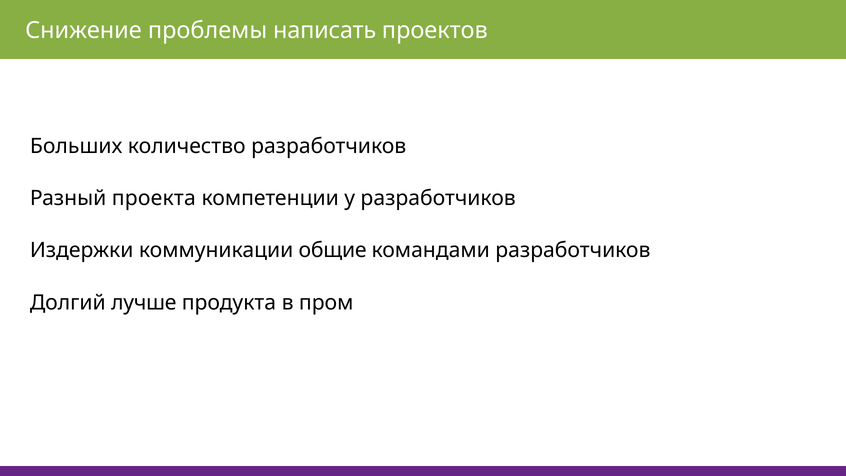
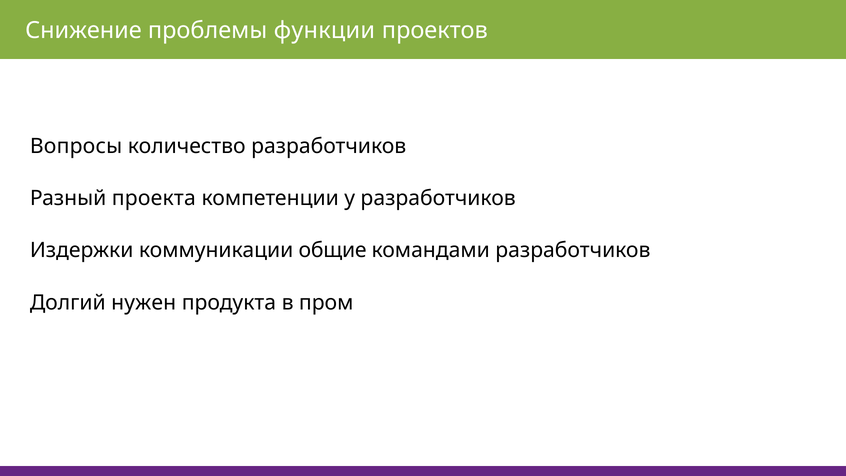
написать: написать -> функции
Больших: Больших -> Вопросы
лучше: лучше -> нужен
